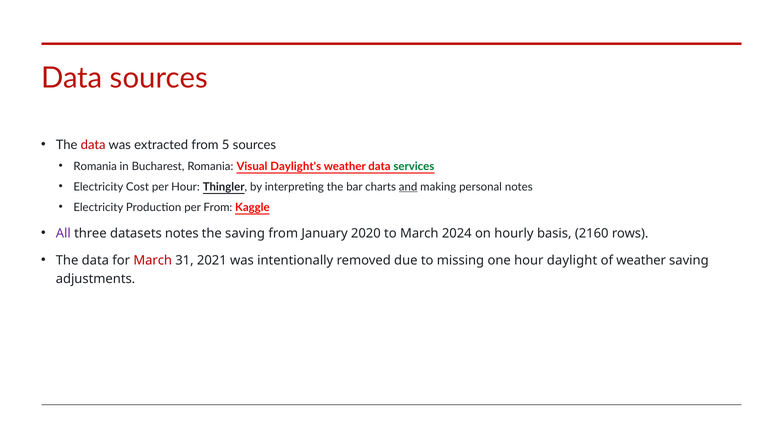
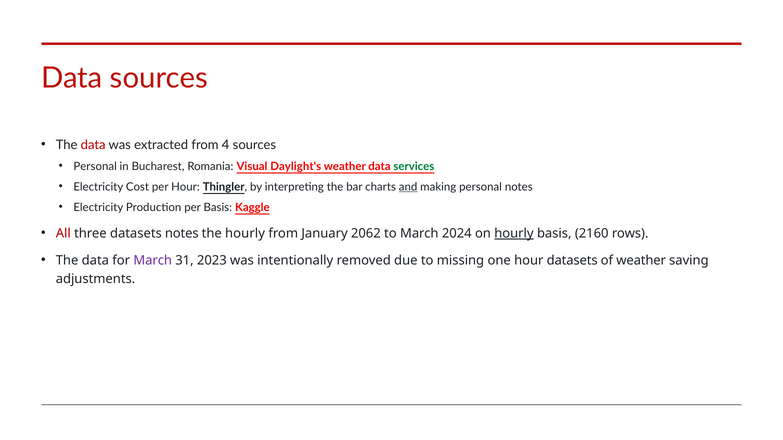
5: 5 -> 4
Romania at (95, 166): Romania -> Personal
per From: From -> Basis
All colour: purple -> red
the saving: saving -> hourly
2020: 2020 -> 2062
hourly at (514, 234) underline: none -> present
March at (153, 260) colour: red -> purple
2021: 2021 -> 2023
hour daylight: daylight -> datasets
